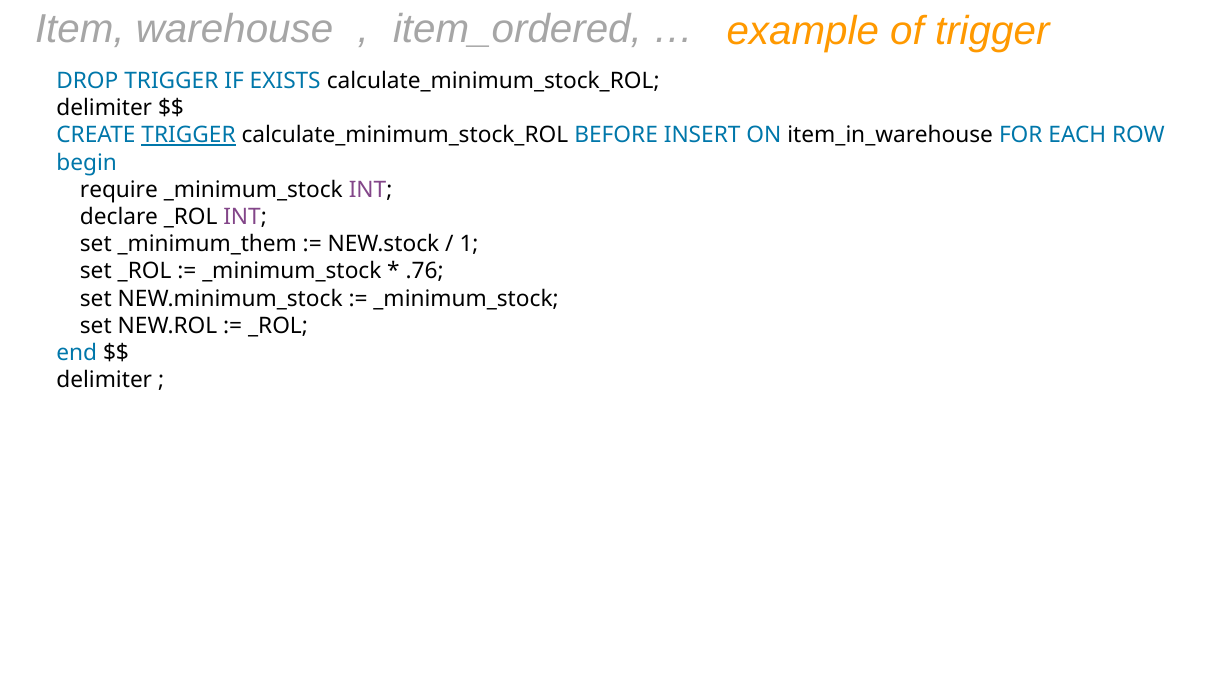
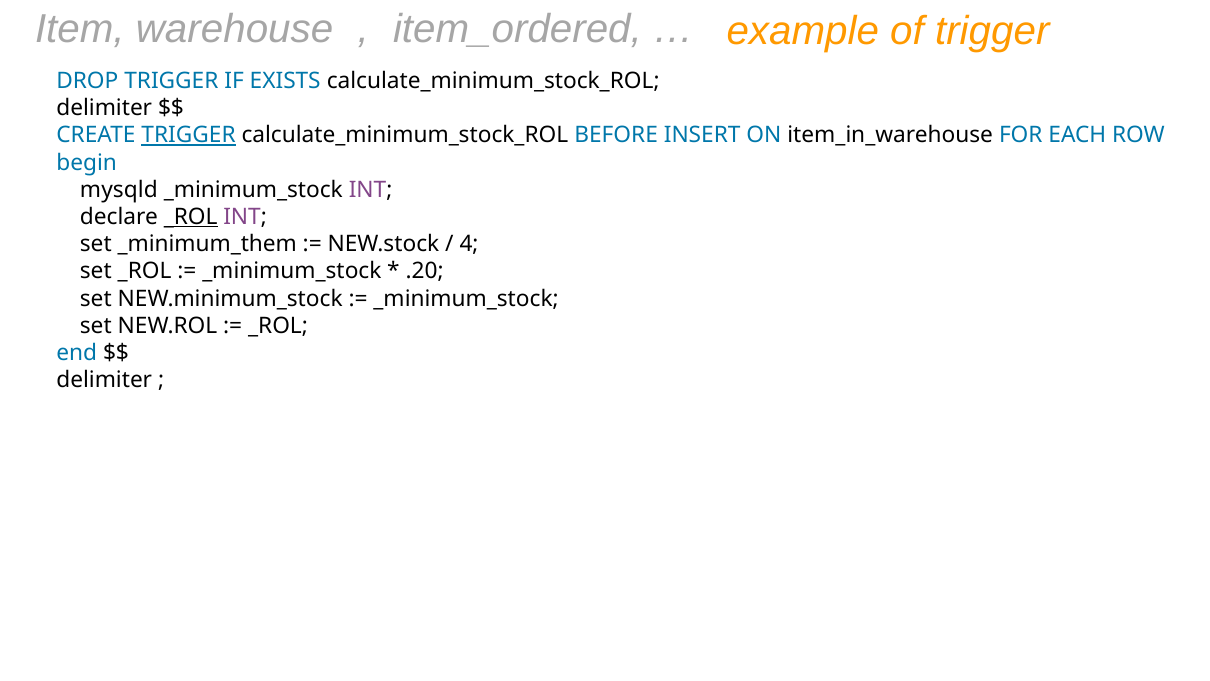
require: require -> mysqld
_ROL at (191, 217) underline: none -> present
1: 1 -> 4
.76: .76 -> .20
